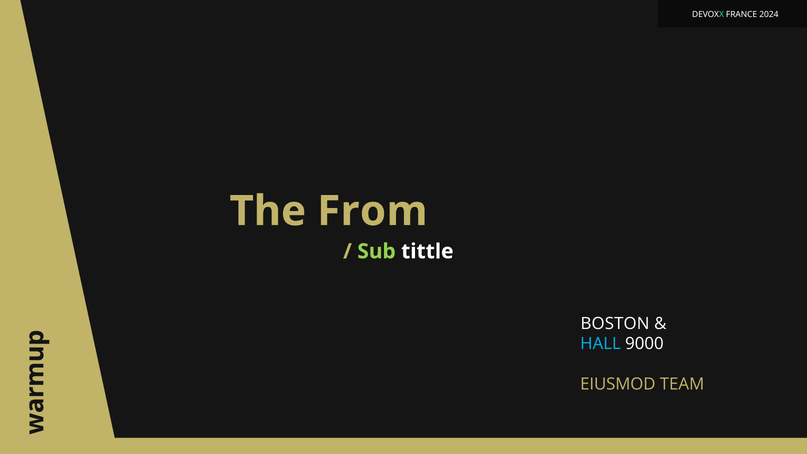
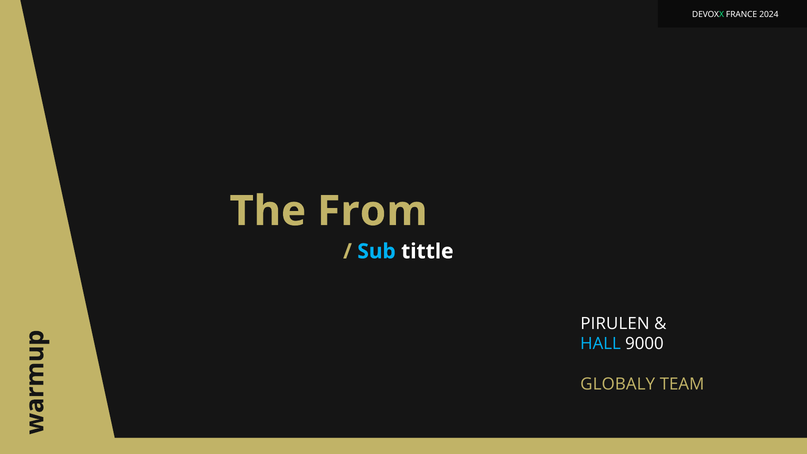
Sub colour: light green -> light blue
BOSTON: BOSTON -> PIRULEN
EIUSMOD: EIUSMOD -> GLOBALY
